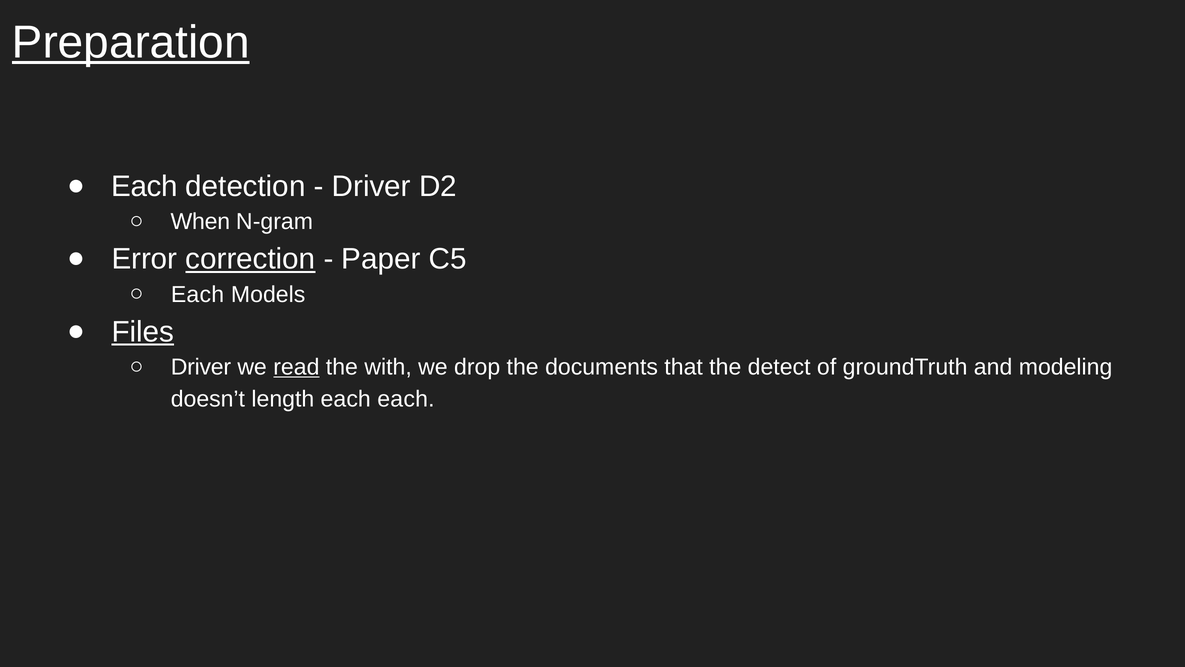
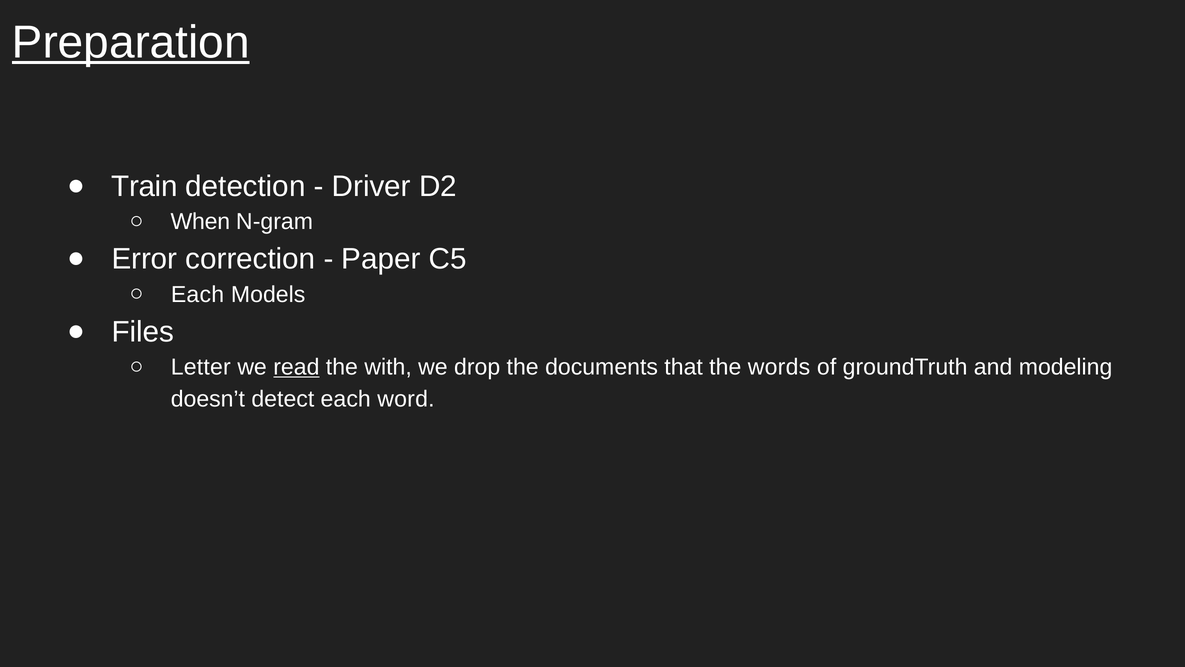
Each at (145, 186): Each -> Train
correction underline: present -> none
Files underline: present -> none
Driver at (201, 367): Driver -> Letter
detect: detect -> words
length: length -> detect
each each: each -> word
